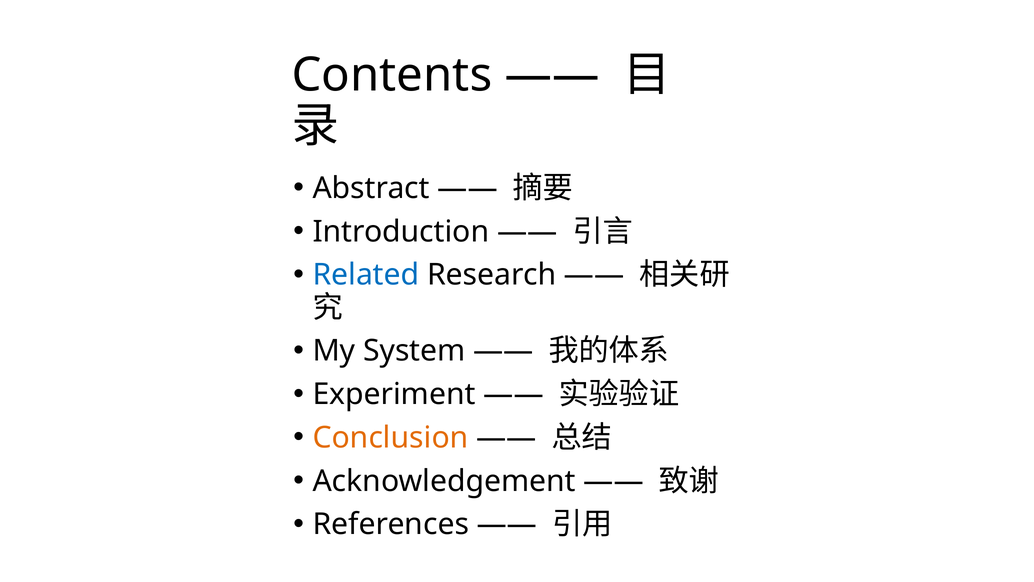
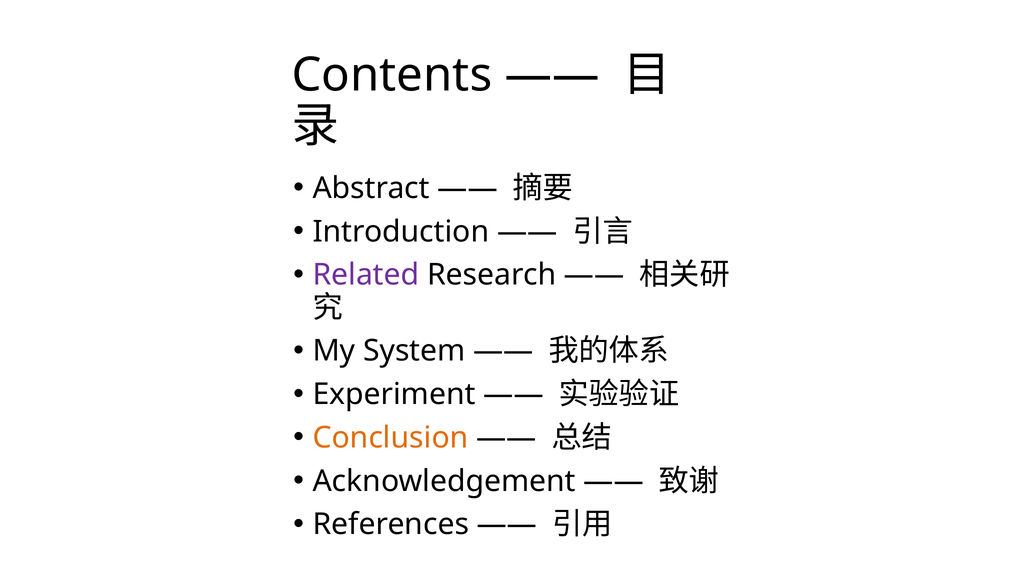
Related colour: blue -> purple
